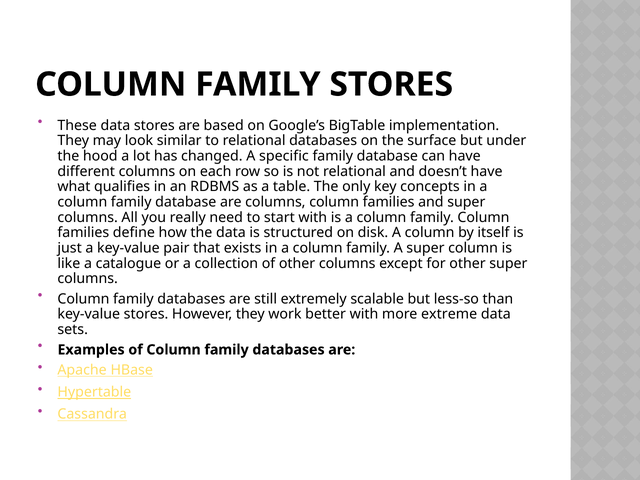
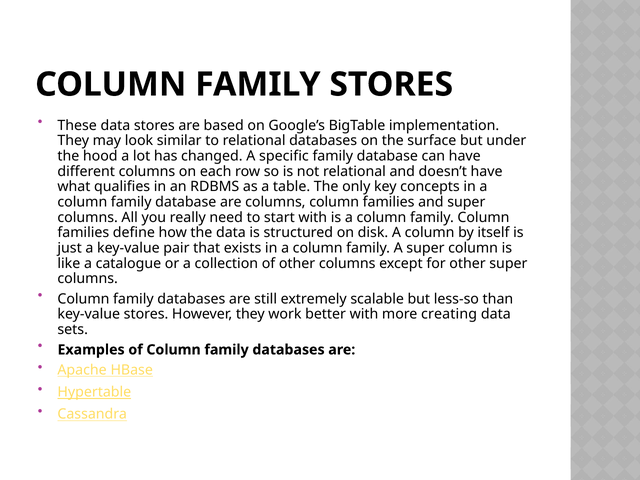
extreme: extreme -> creating
